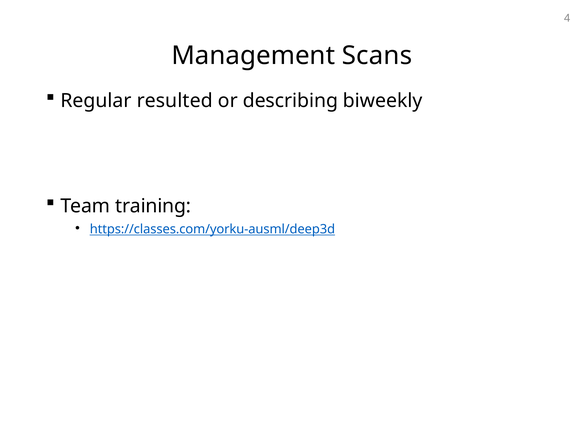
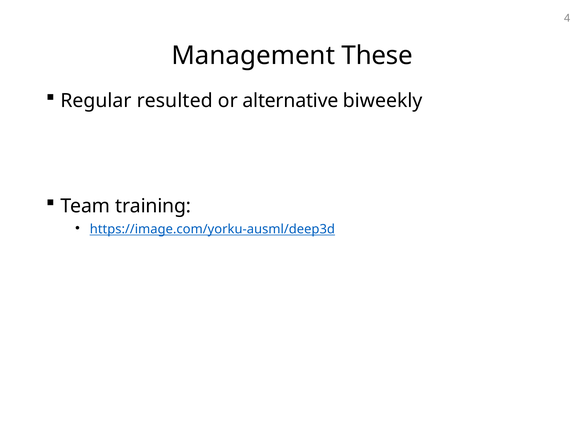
Scans: Scans -> These
describing: describing -> alternative
https://classes.com/yorku-ausml/deep3d: https://classes.com/yorku-ausml/deep3d -> https://image.com/yorku-ausml/deep3d
